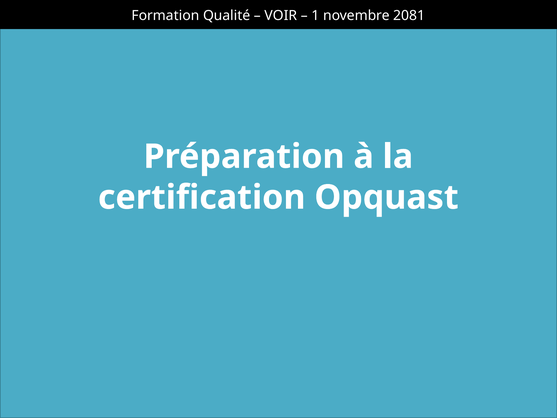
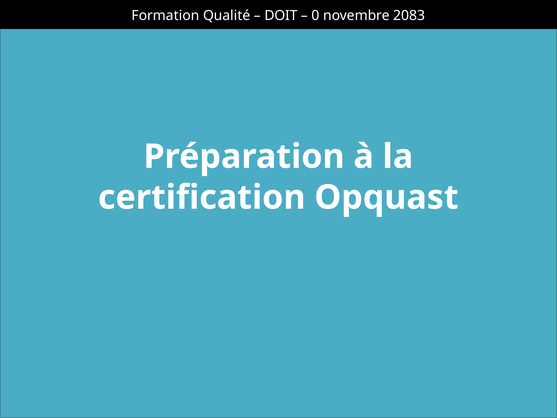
VOIR: VOIR -> DOIT
1: 1 -> 0
2081: 2081 -> 2083
